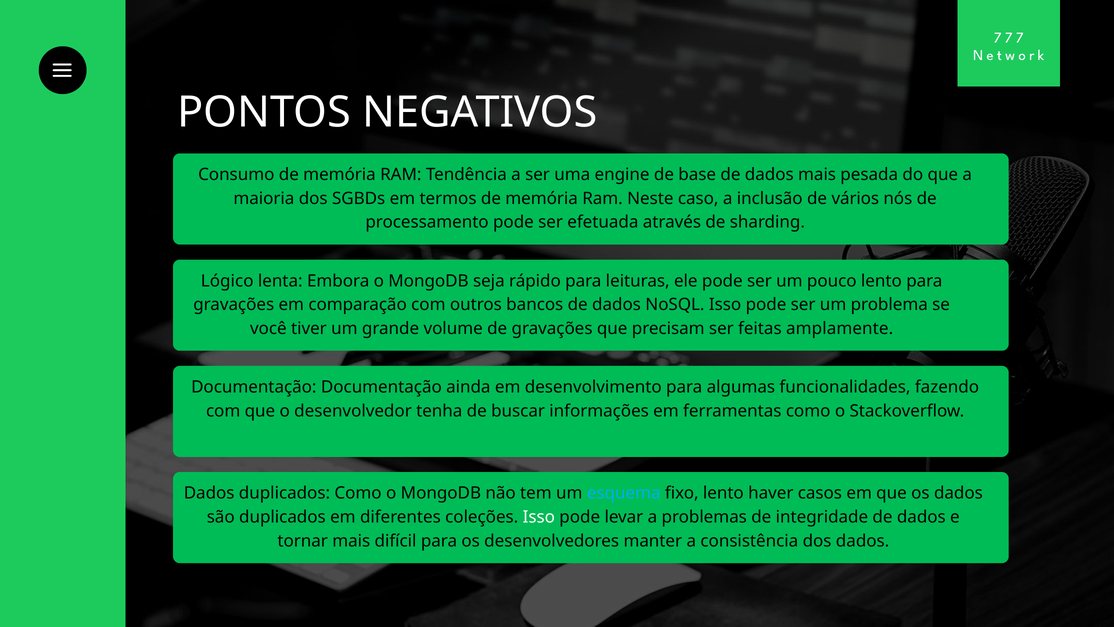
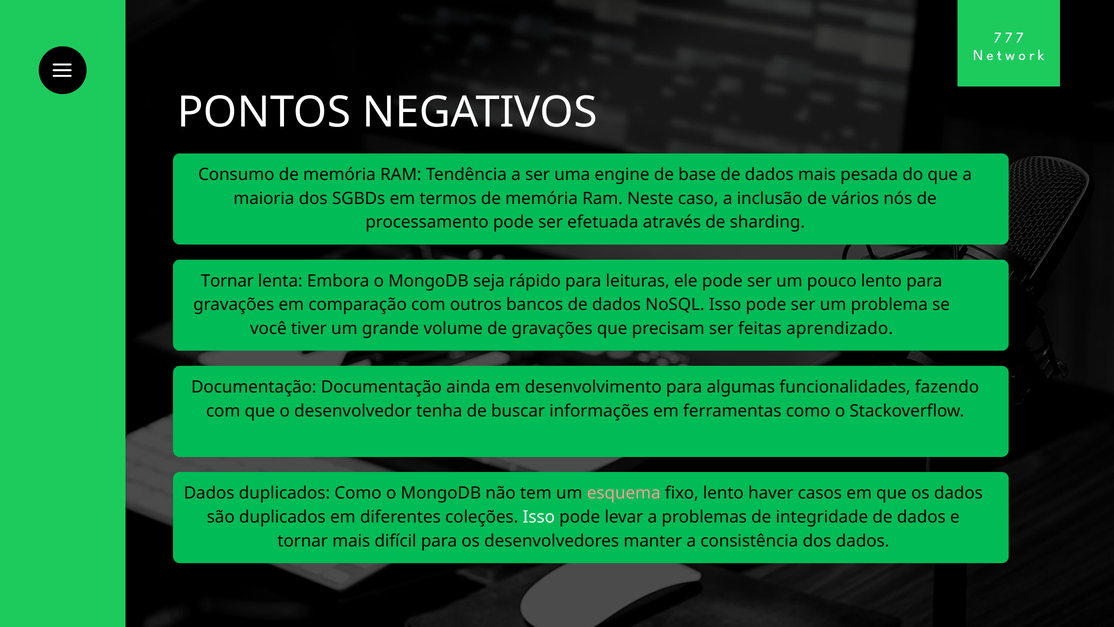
Lógico at (227, 281): Lógico -> Tornar
amplamente: amplamente -> aprendizado
esquema colour: light blue -> pink
